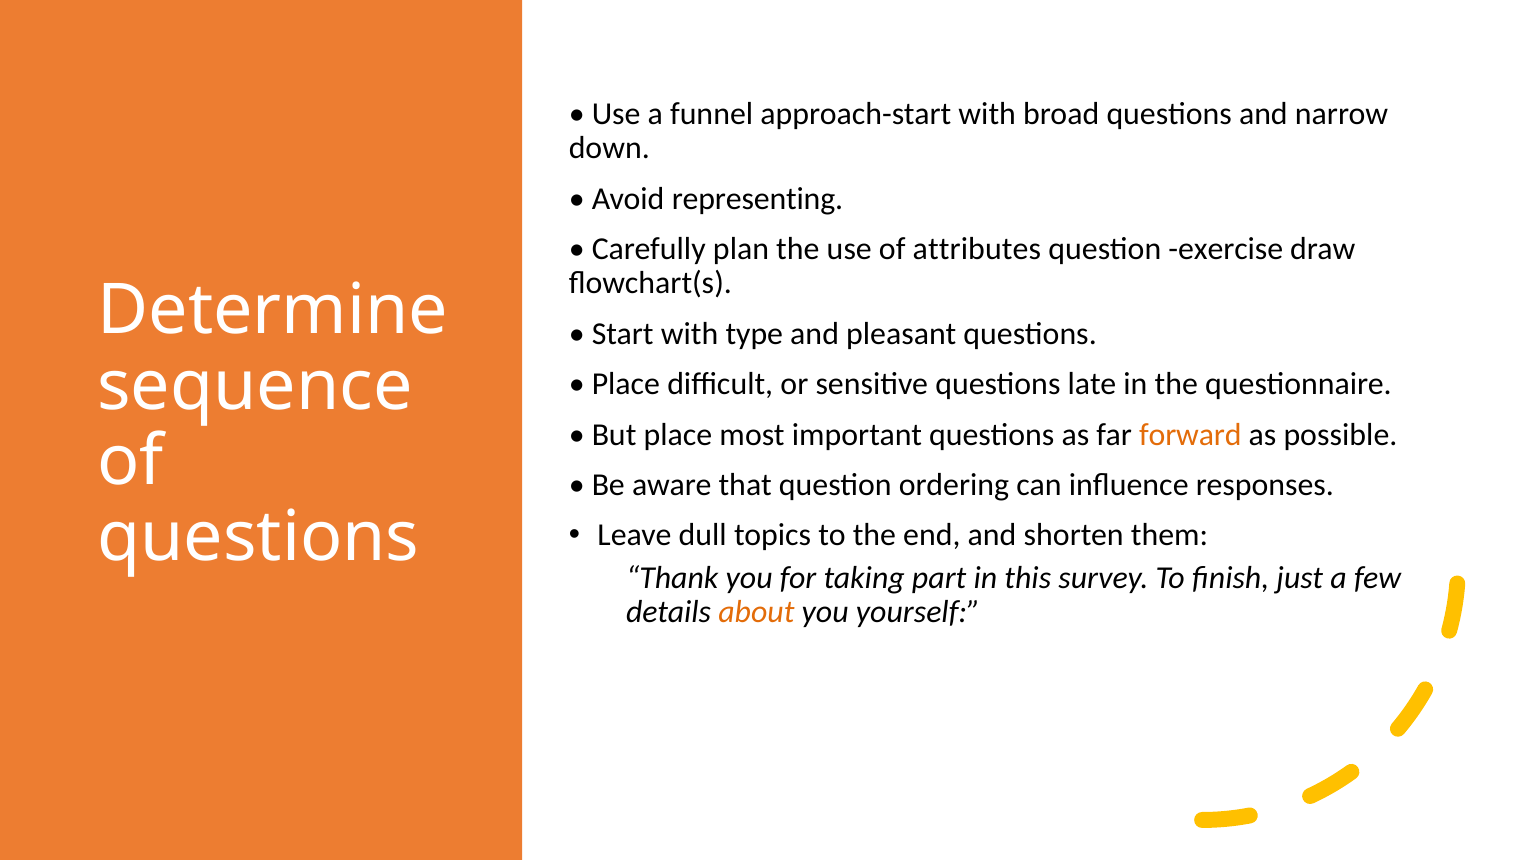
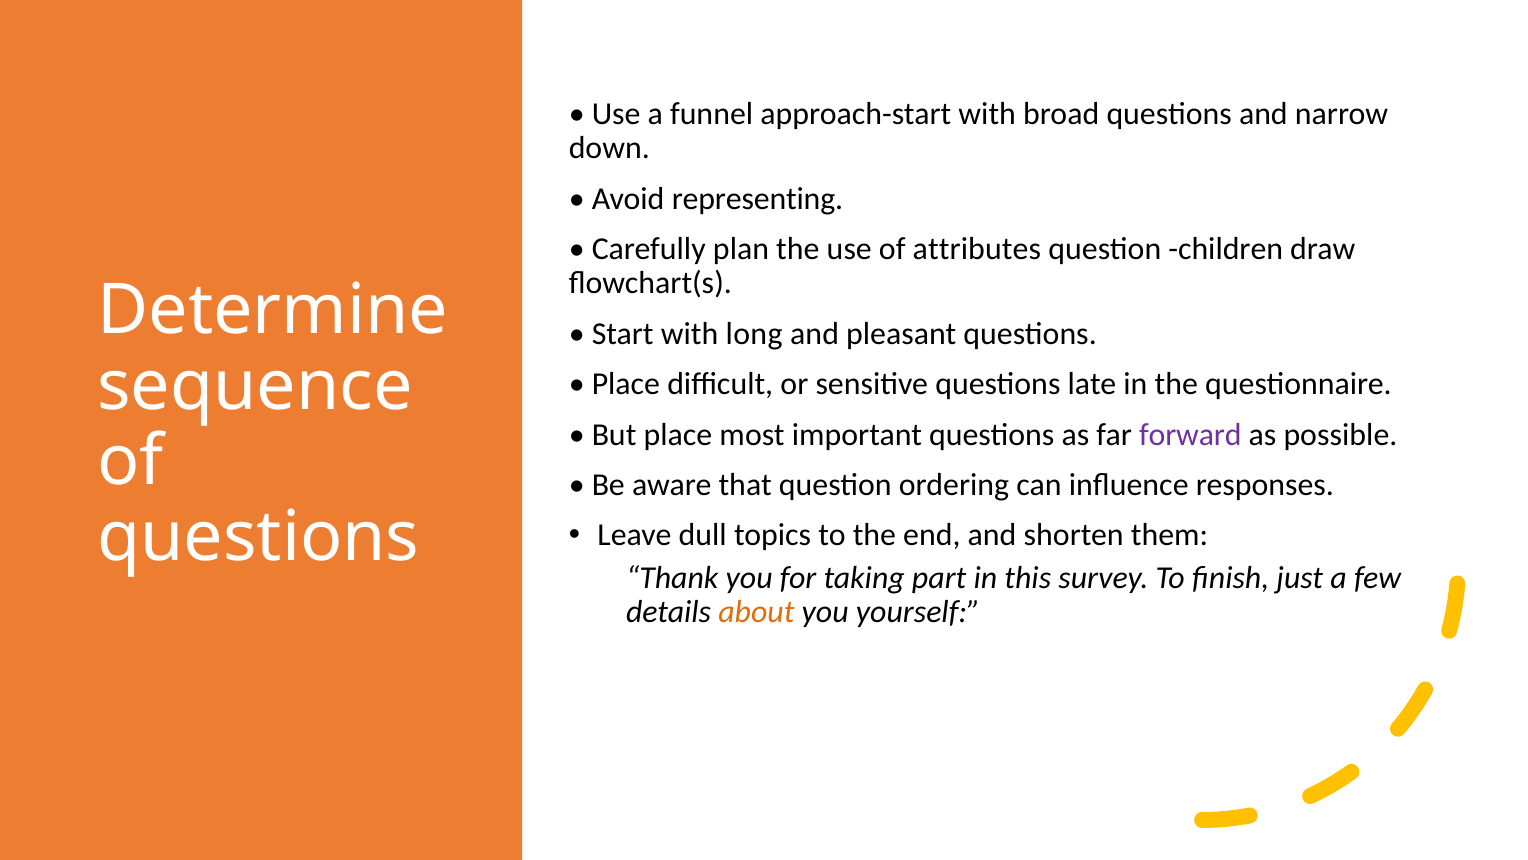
exercise: exercise -> children
type: type -> long
forward colour: orange -> purple
